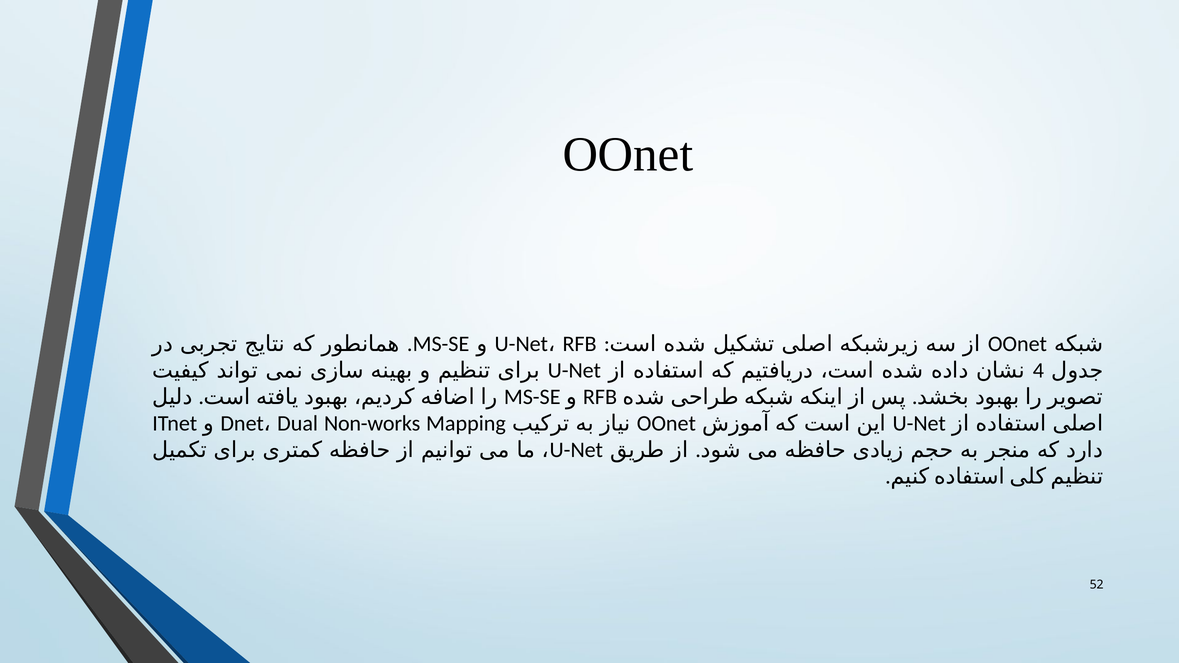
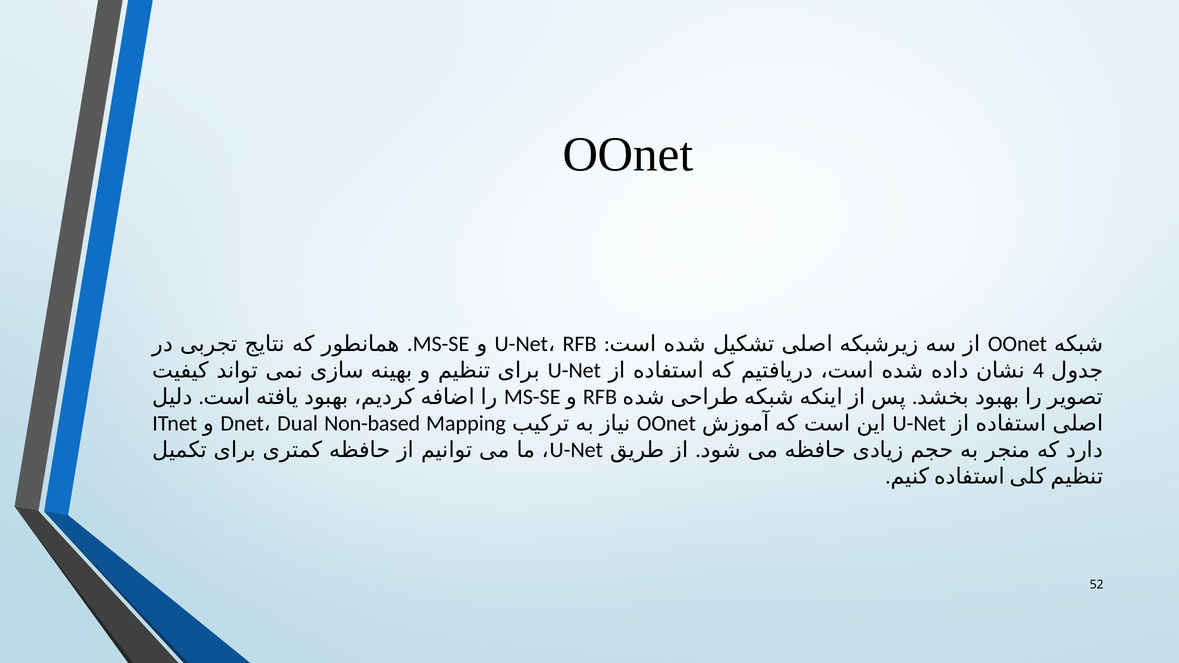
Non-works: Non-works -> Non-based
